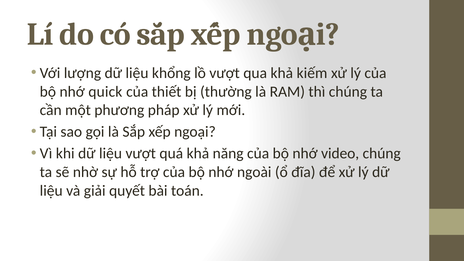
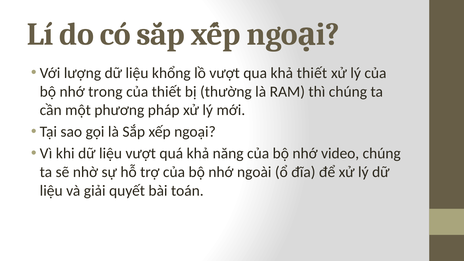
khả kiếm: kiếm -> thiết
quick: quick -> trong
